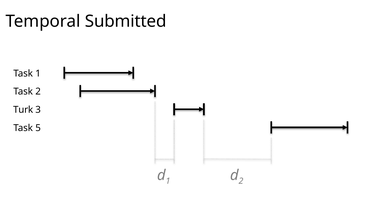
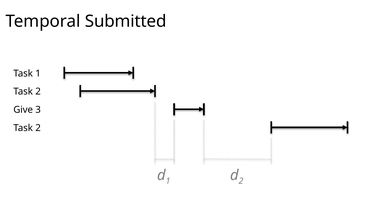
Turk: Turk -> Give
5 at (38, 128): 5 -> 2
